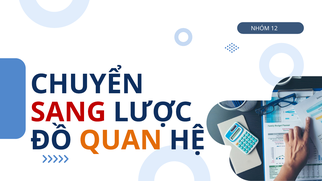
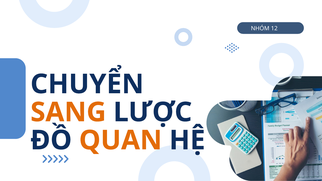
SANG colour: red -> orange
